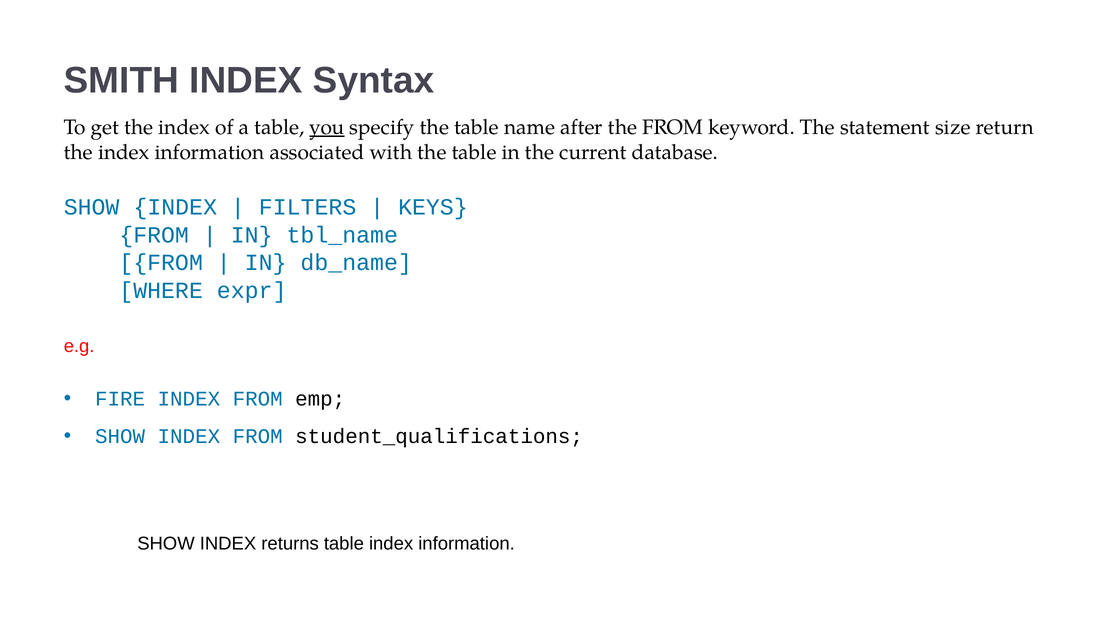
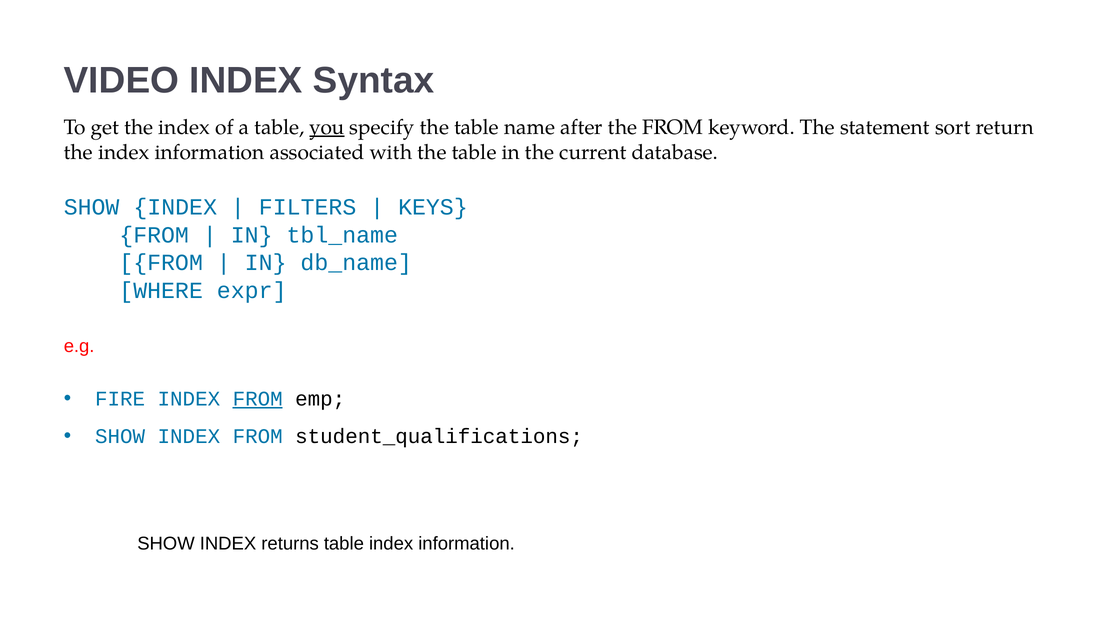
SMITH: SMITH -> VIDEO
size: size -> sort
FROM at (258, 399) underline: none -> present
